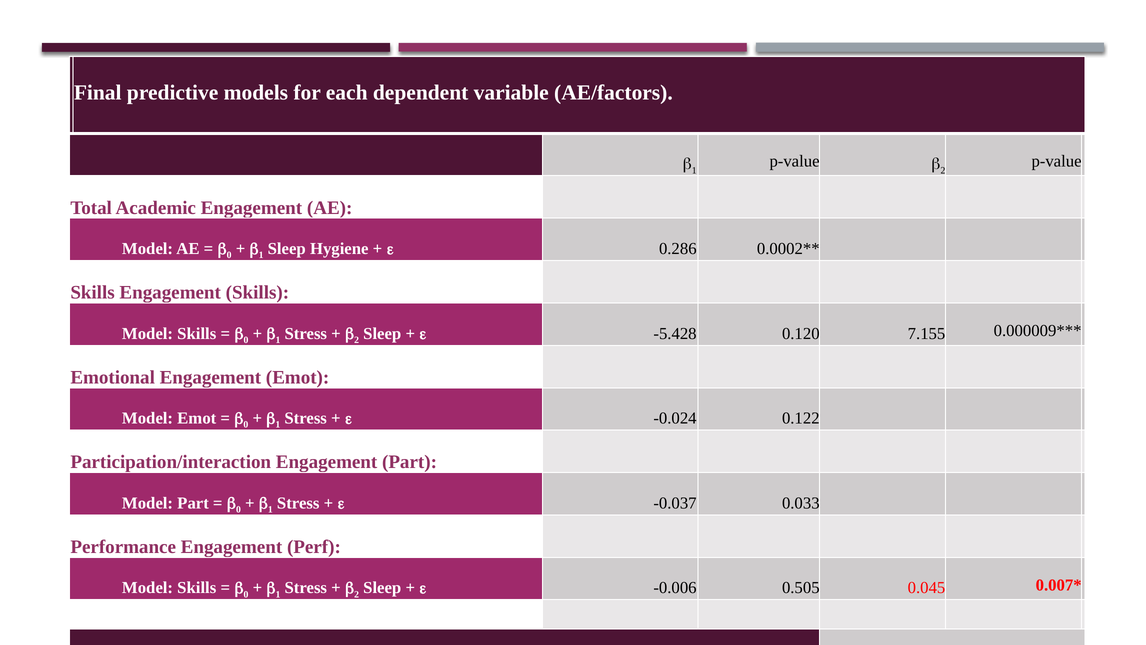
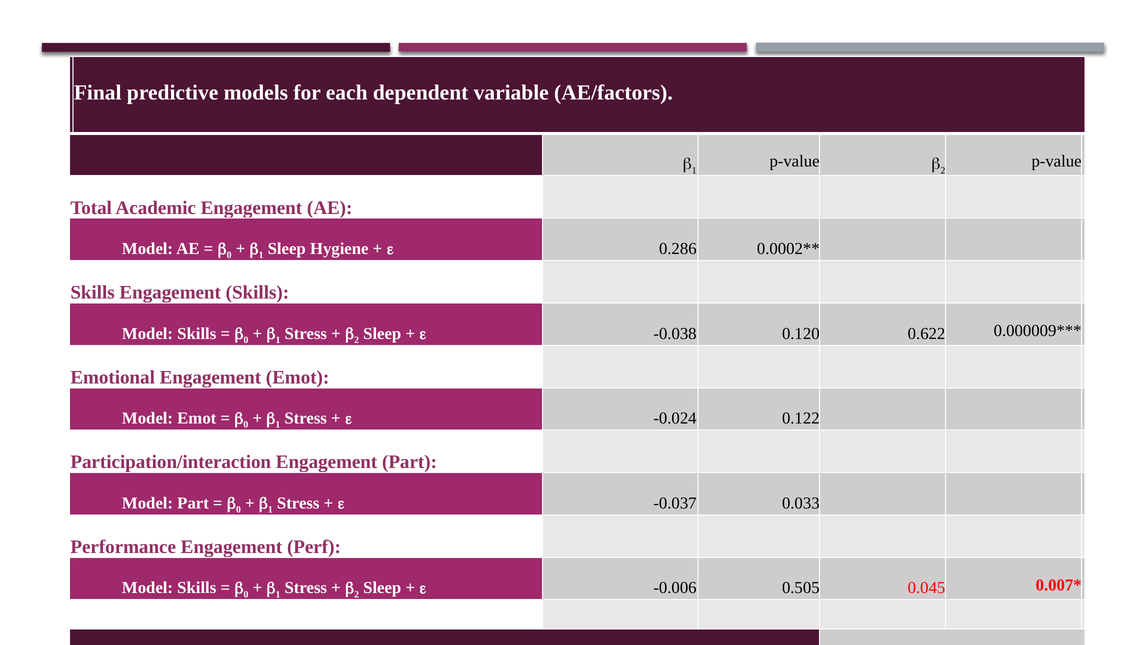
-5.428: -5.428 -> -0.038
7.155: 7.155 -> 0.622
